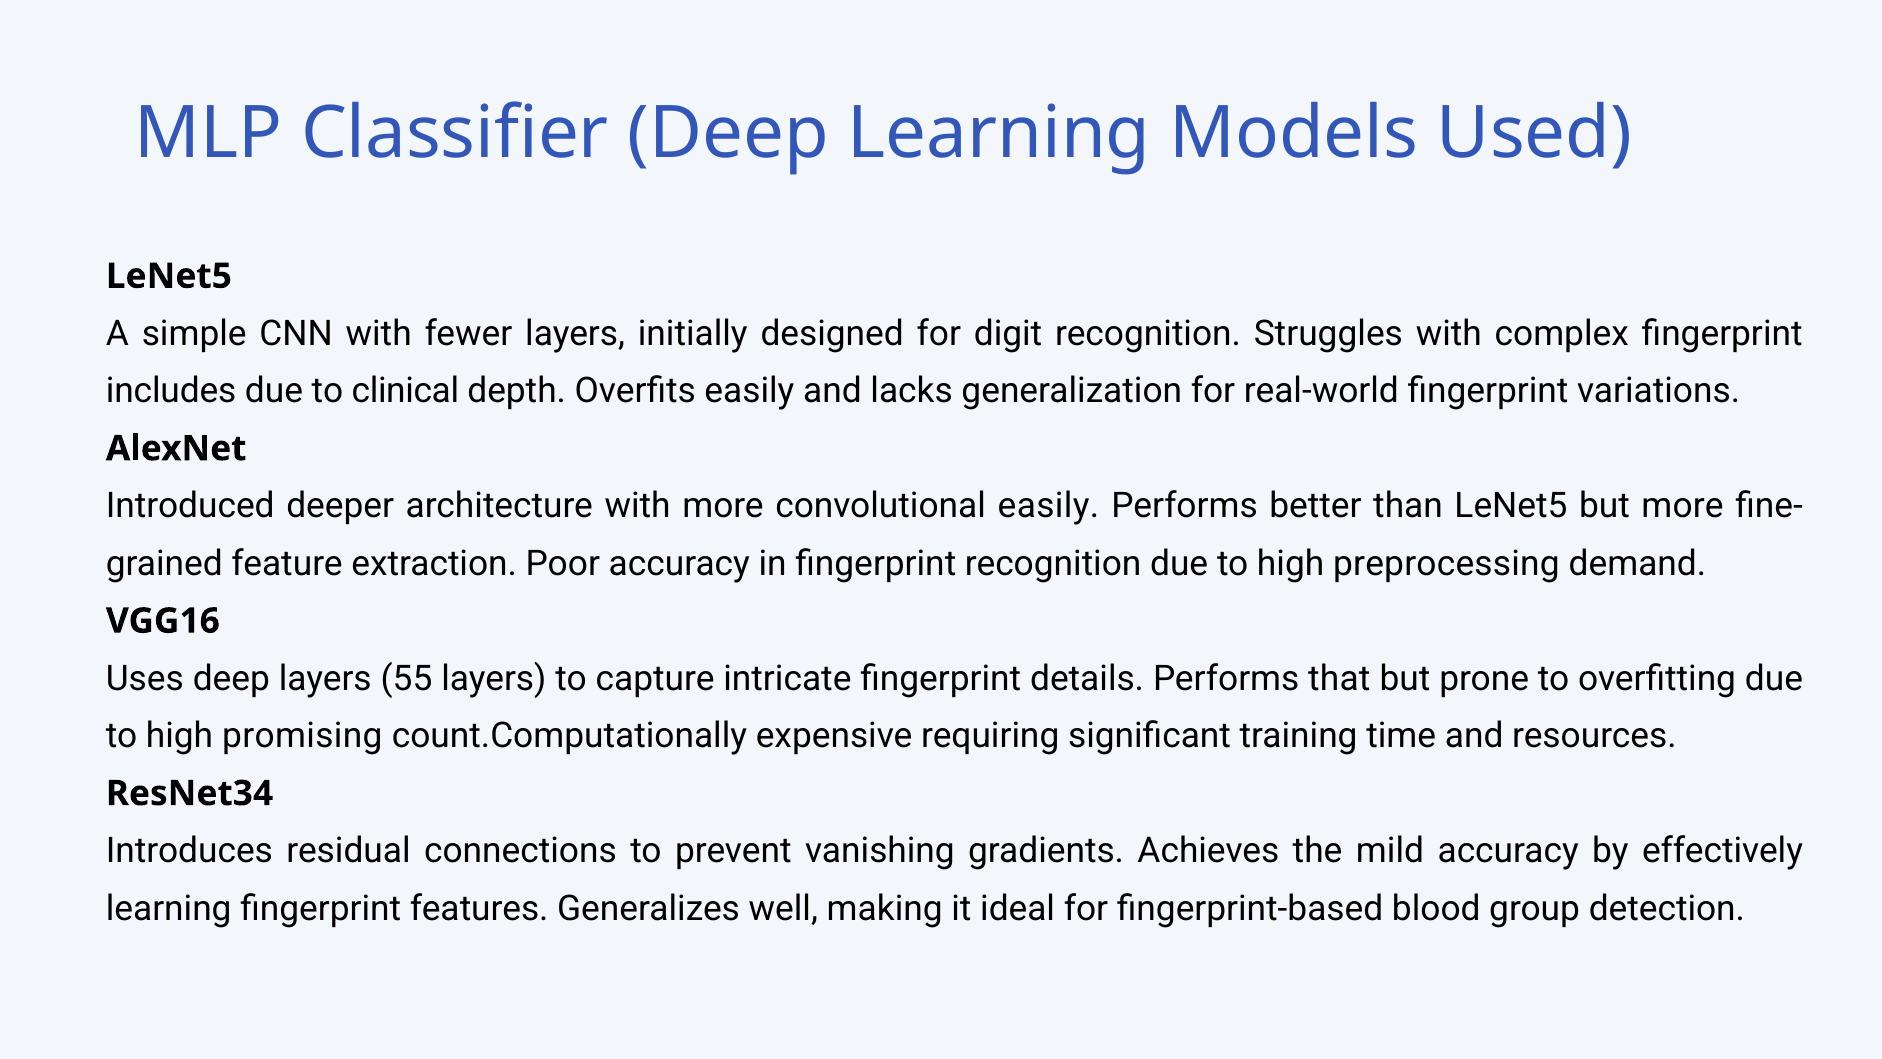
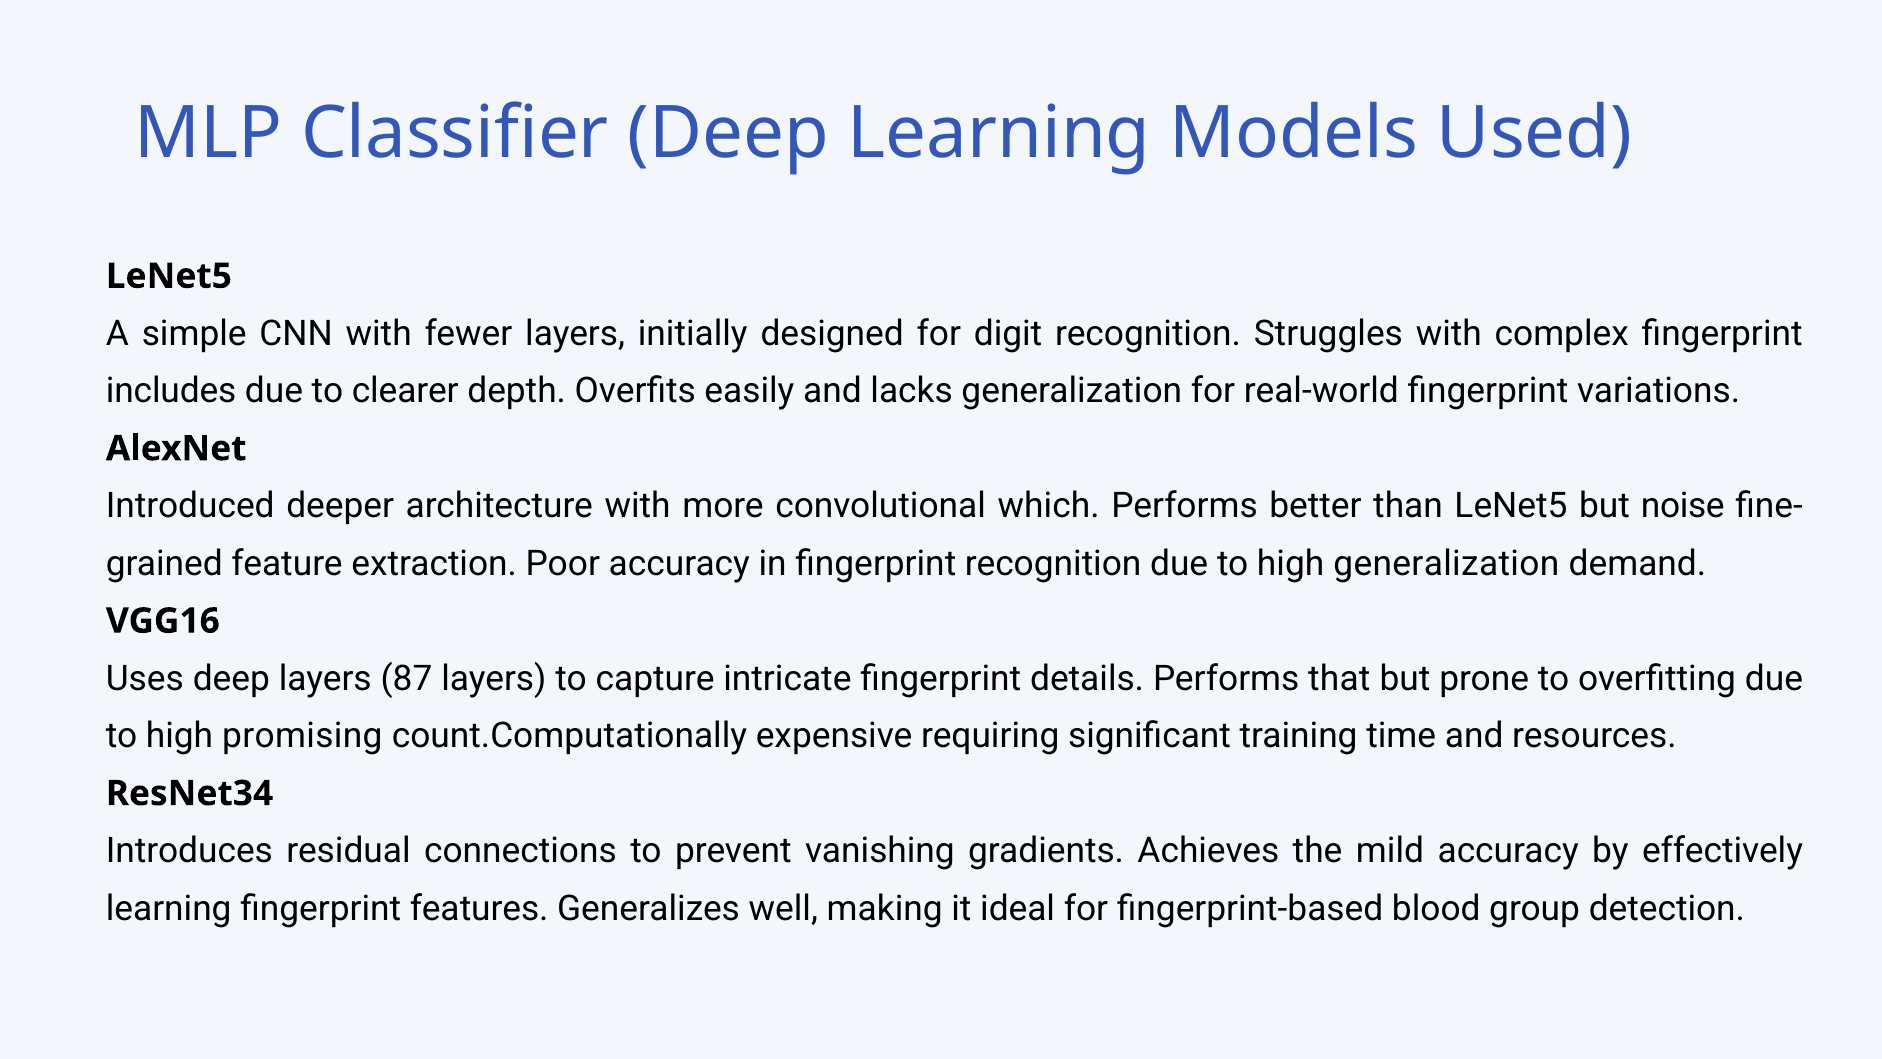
clinical: clinical -> clearer
convolutional easily: easily -> which
but more: more -> noise
high preprocessing: preprocessing -> generalization
55: 55 -> 87
